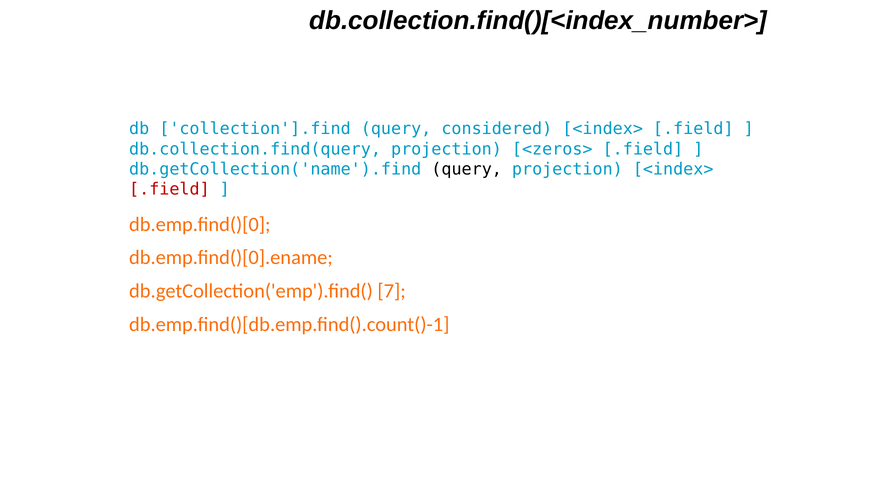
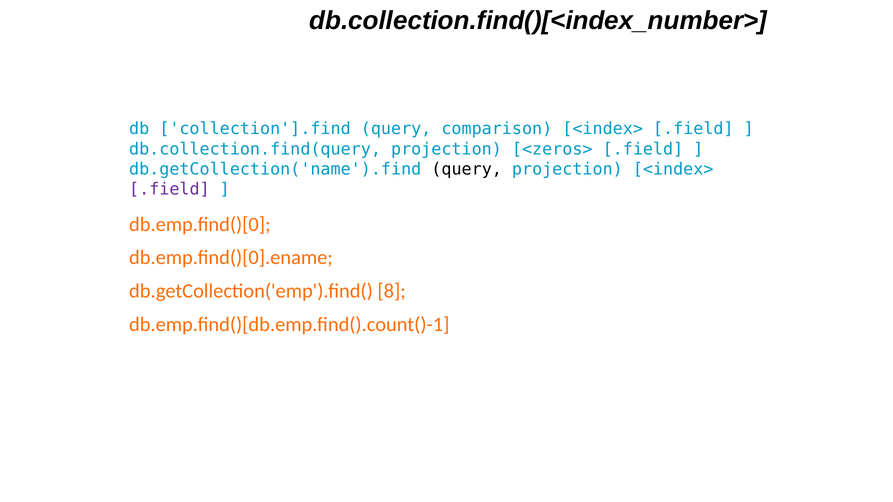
considered: considered -> comparison
.field at (169, 189) colour: red -> purple
7: 7 -> 8
